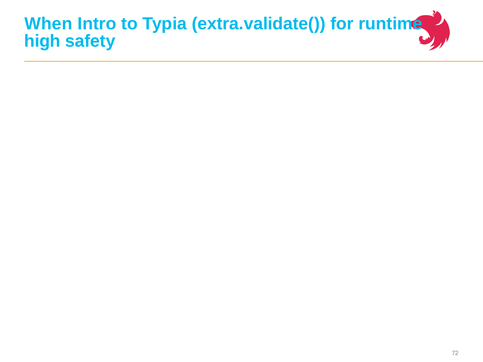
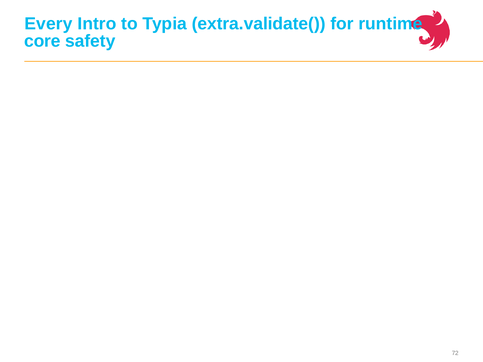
When: When -> Every
high: high -> core
